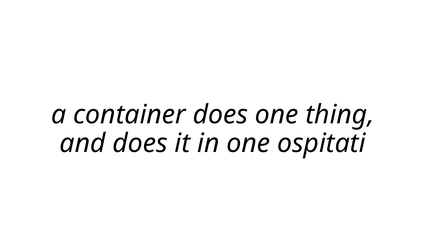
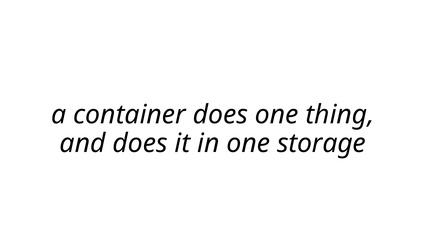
ospitati: ospitati -> storage
